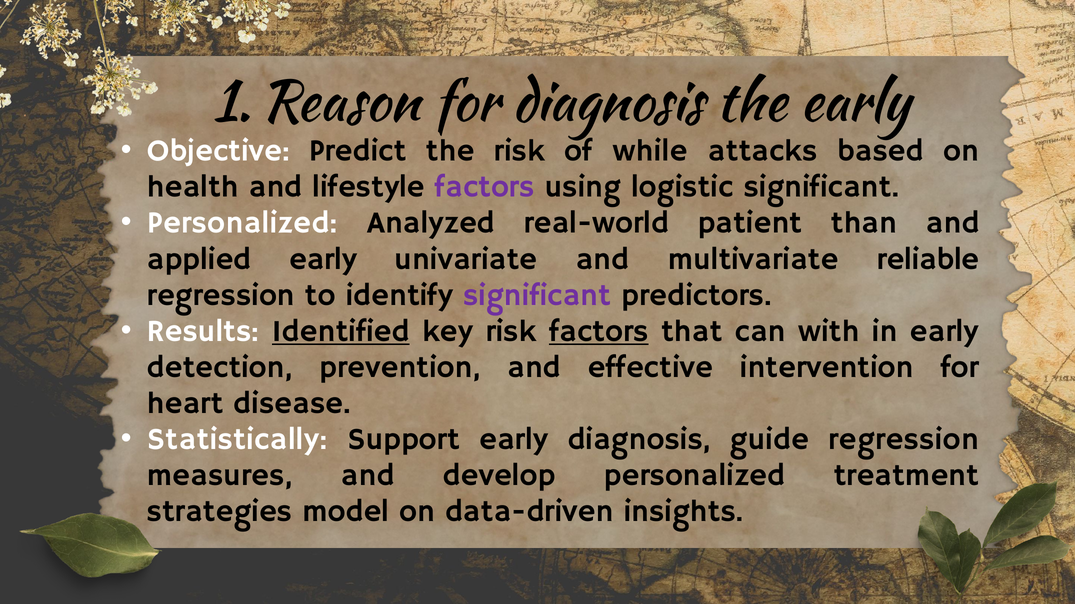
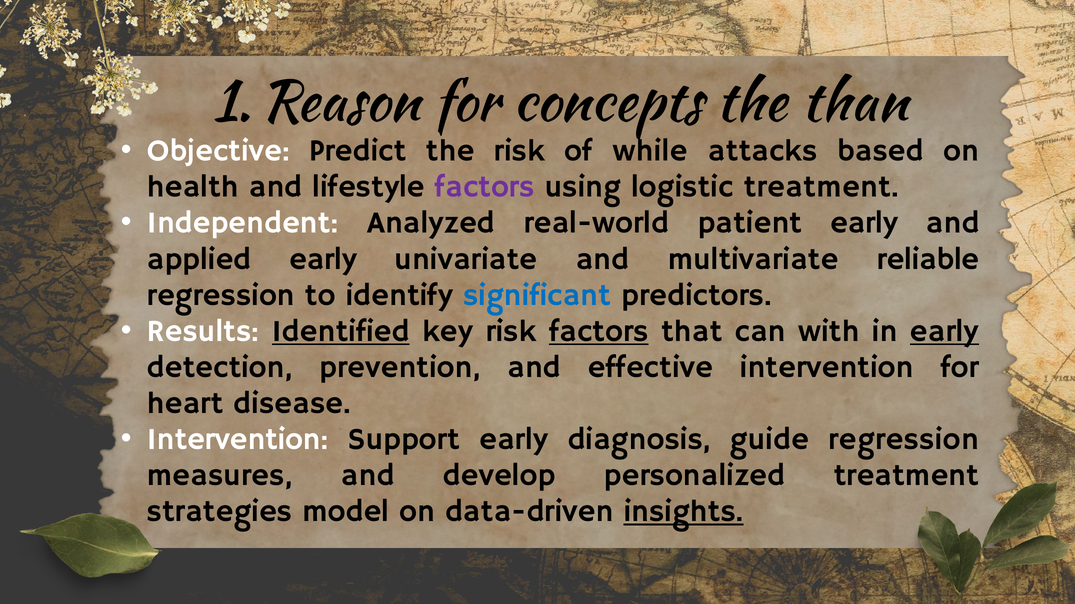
for diagnosis: diagnosis -> concepts
the early: early -> than
logistic significant: significant -> treatment
Personalized at (242, 223): Personalized -> Independent
patient than: than -> early
significant at (537, 295) colour: purple -> blue
early at (944, 331) underline: none -> present
Statistically at (237, 440): Statistically -> Intervention
insights underline: none -> present
